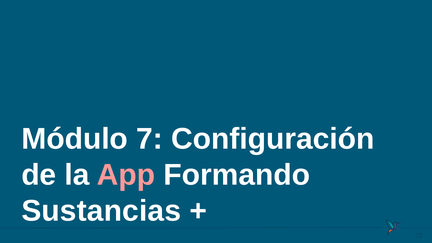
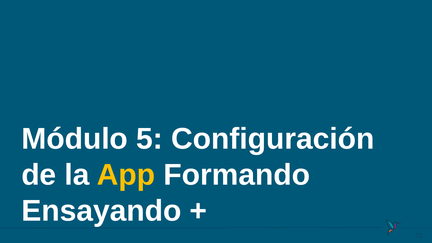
7: 7 -> 5
App colour: pink -> yellow
Sustancias: Sustancias -> Ensayando
